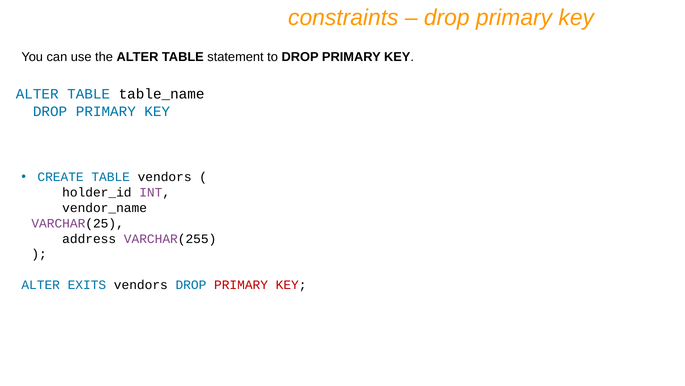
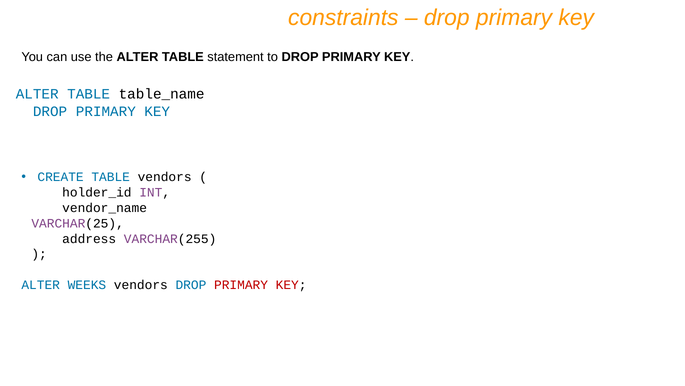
EXITS: EXITS -> WEEKS
